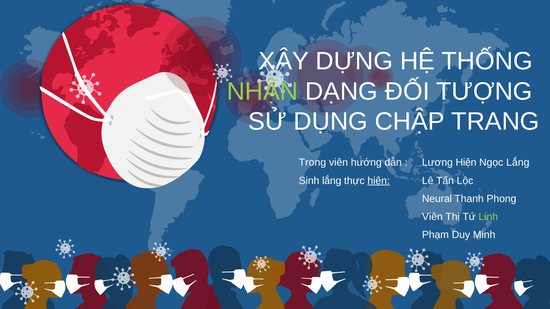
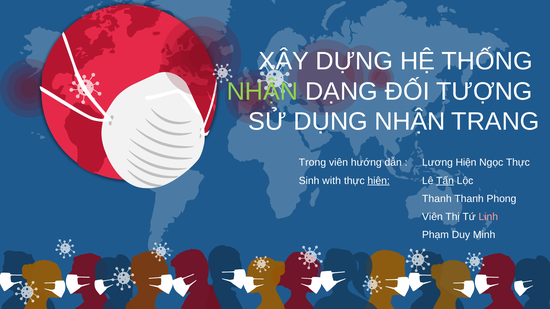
DỤNG CHẬP: CHẬP -> NHẬN
Ngọc Lắng: Lắng -> Thực
Sinh lắng: lắng -> with
Tấn underline: none -> present
Neural at (437, 199): Neural -> Thanh
Linh colour: light green -> pink
